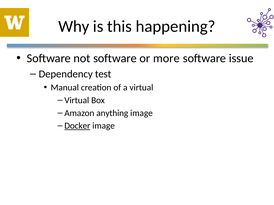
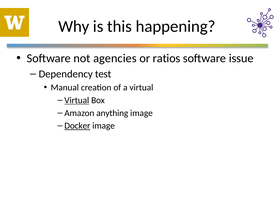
not software: software -> agencies
more: more -> ratios
Virtual at (77, 101) underline: none -> present
